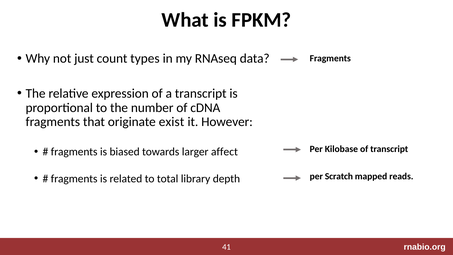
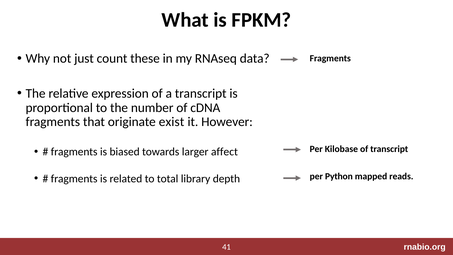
types: types -> these
Scratch: Scratch -> Python
